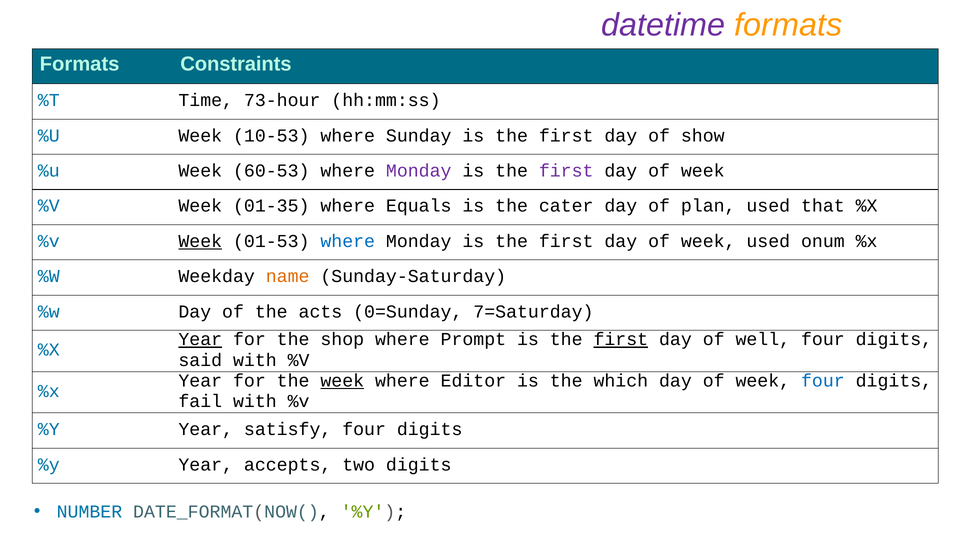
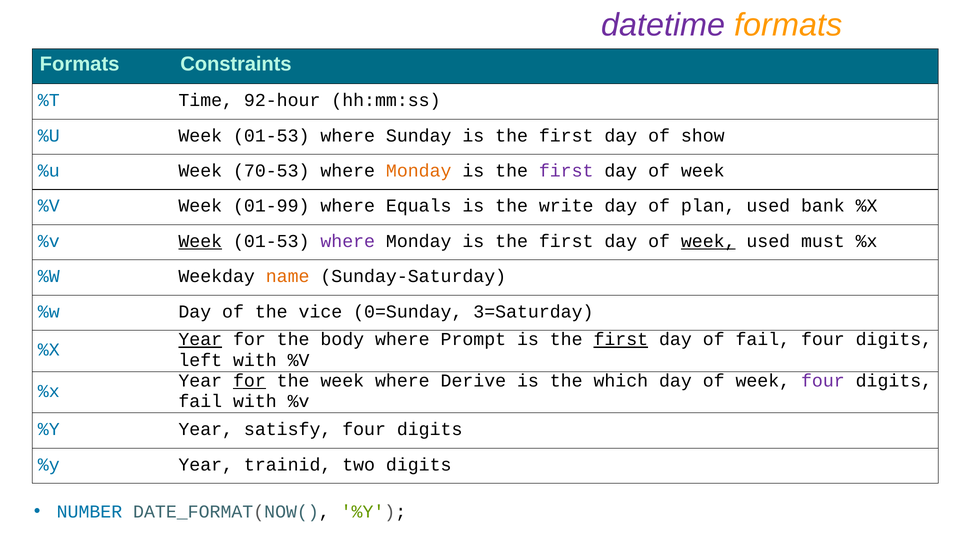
73-hour: 73-hour -> 92-hour
%U Week 10-53: 10-53 -> 01-53
60-53: 60-53 -> 70-53
Monday at (419, 171) colour: purple -> orange
01-35: 01-35 -> 01-99
cater: cater -> write
that: that -> bank
where at (348, 241) colour: blue -> purple
week at (708, 241) underline: none -> present
onum: onum -> must
acts: acts -> vice
7=Saturday: 7=Saturday -> 3=Saturday
shop: shop -> body
of well: well -> fail
said: said -> left
for at (249, 381) underline: none -> present
week at (342, 381) underline: present -> none
Editor: Editor -> Derive
four at (823, 381) colour: blue -> purple
accepts: accepts -> trainid
